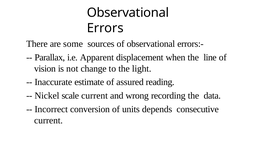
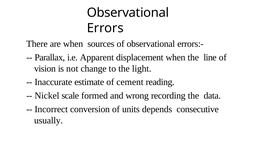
are some: some -> when
assured: assured -> cement
scale current: current -> formed
current at (48, 120): current -> usually
